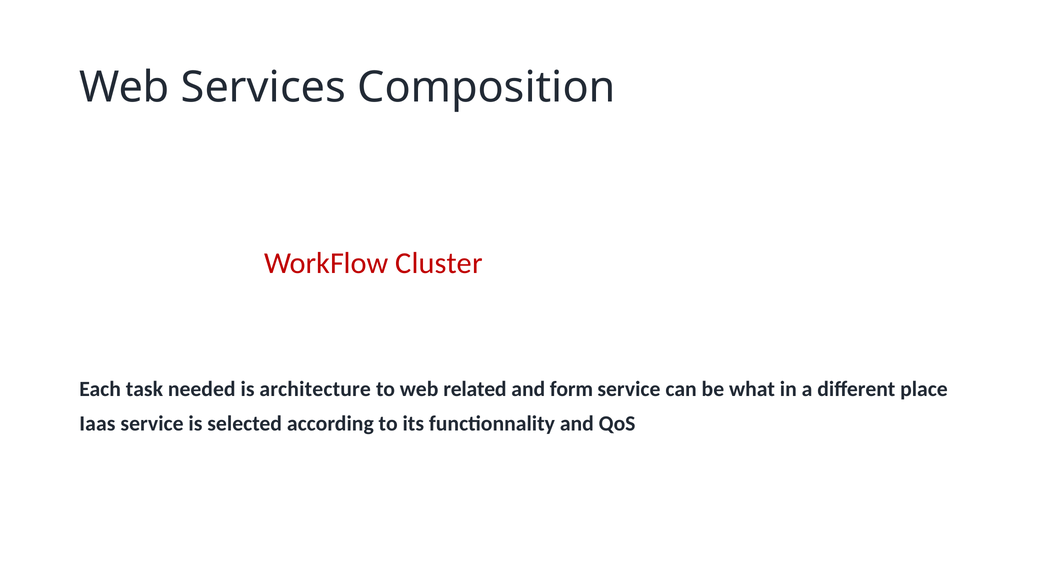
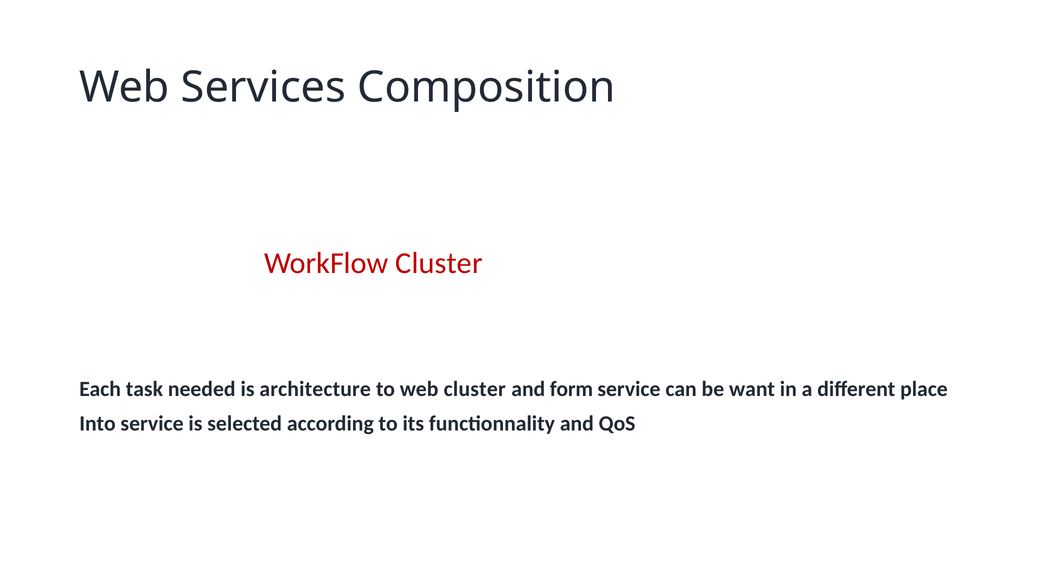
web related: related -> cluster
what: what -> want
Iaas: Iaas -> Into
